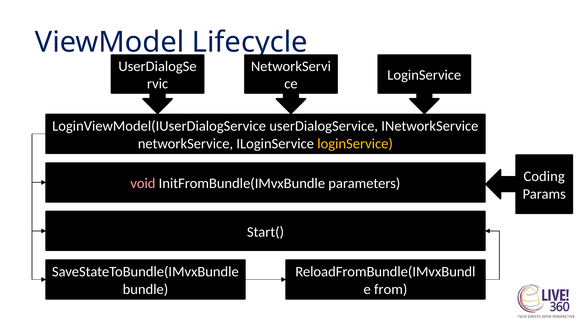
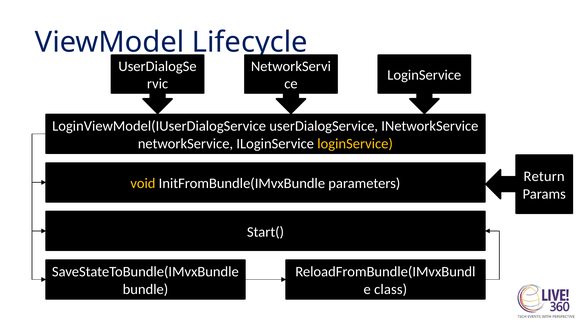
Coding: Coding -> Return
void colour: pink -> yellow
from: from -> class
